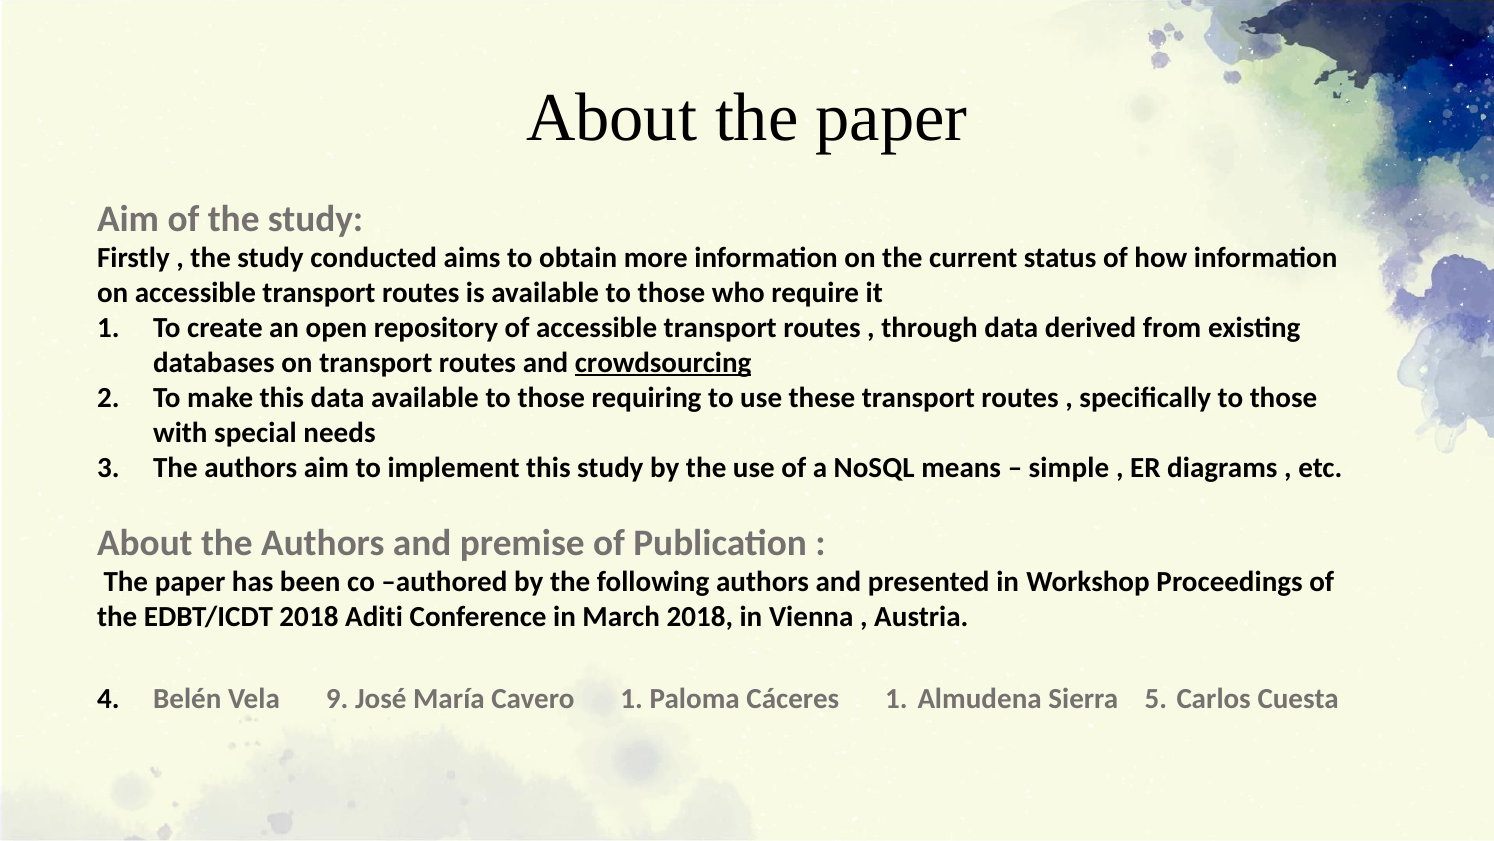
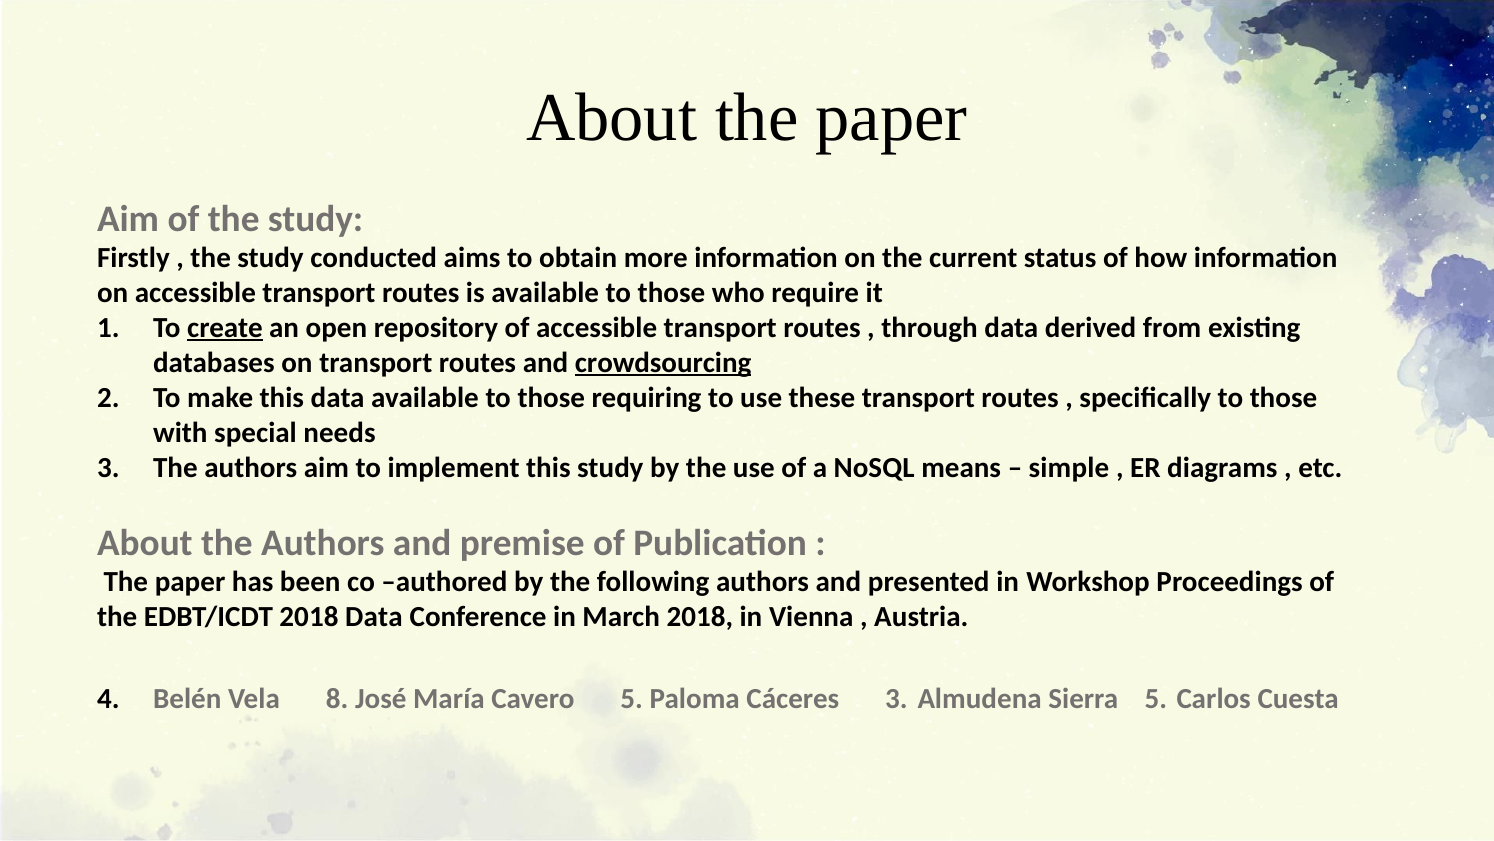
create underline: none -> present
2018 Aditi: Aditi -> Data
9: 9 -> 8
Cavero 1: 1 -> 5
Cáceres 1: 1 -> 3
